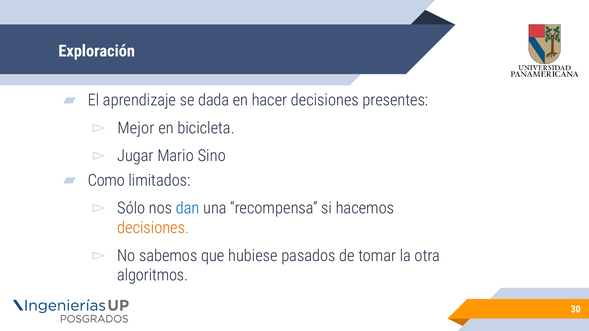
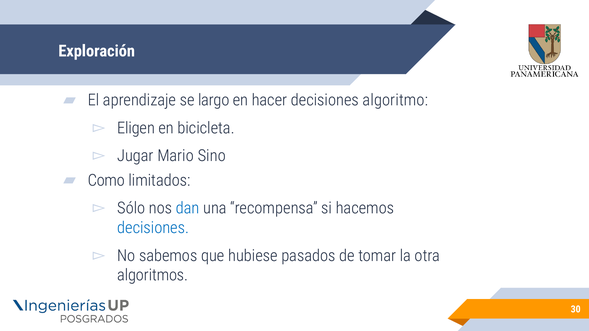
dada: dada -> largo
presentes: presentes -> algoritmo
Mejor: Mejor -> Eligen
decisiones at (153, 228) colour: orange -> blue
